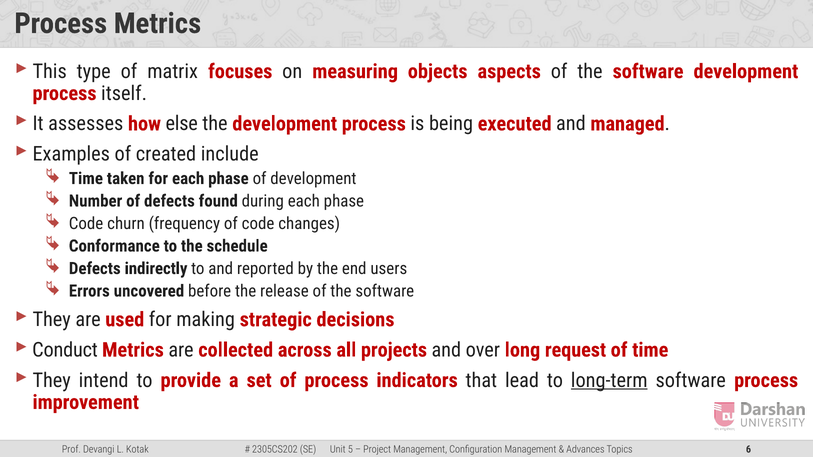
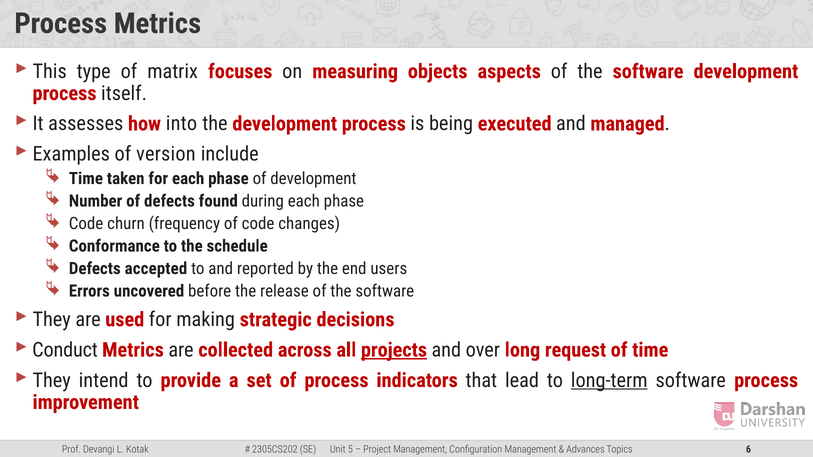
else: else -> into
created: created -> version
indirectly: indirectly -> accepted
projects underline: none -> present
